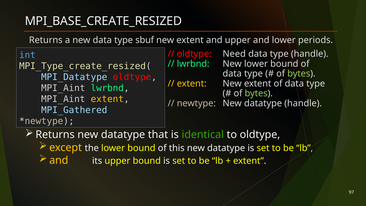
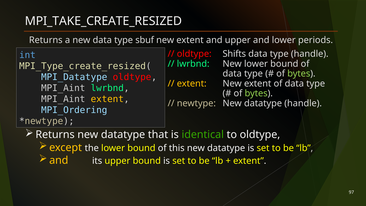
MPI_BASE_CREATE_RESIZED: MPI_BASE_CREATE_RESIZED -> MPI_TAKE_CREATE_RESIZED
Need: Need -> Shifts
MPI_Gathered: MPI_Gathered -> MPI_Ordering
